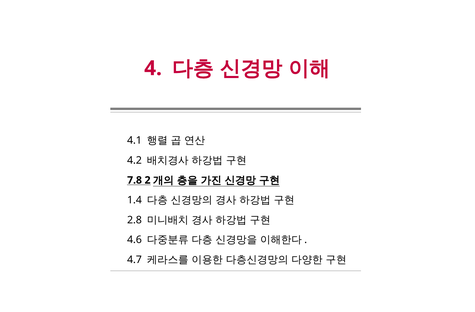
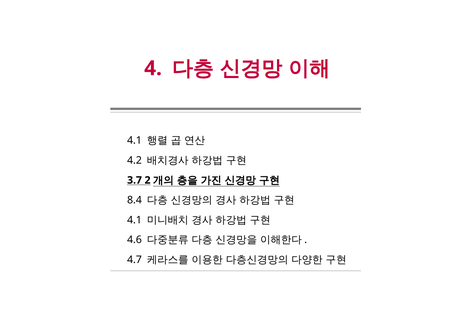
7.8: 7.8 -> 3.7
1.4: 1.4 -> 8.4
2.8 at (134, 220): 2.8 -> 4.1
